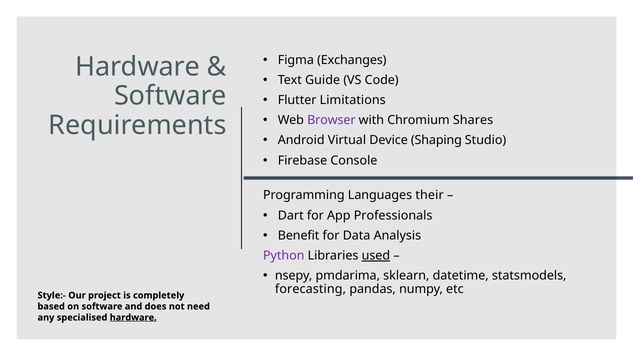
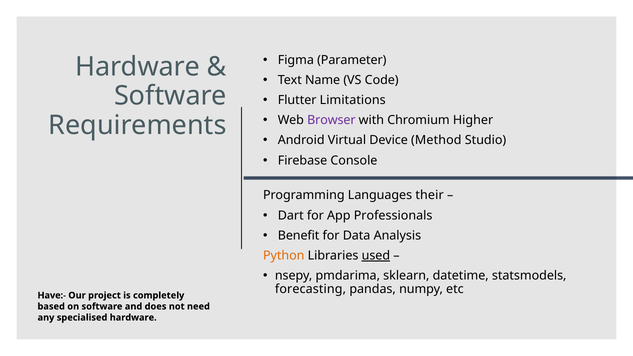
Exchanges: Exchanges -> Parameter
Guide: Guide -> Name
Shares: Shares -> Higher
Shaping: Shaping -> Method
Python colour: purple -> orange
Style:-: Style:- -> Have:-
hardware at (133, 318) underline: present -> none
